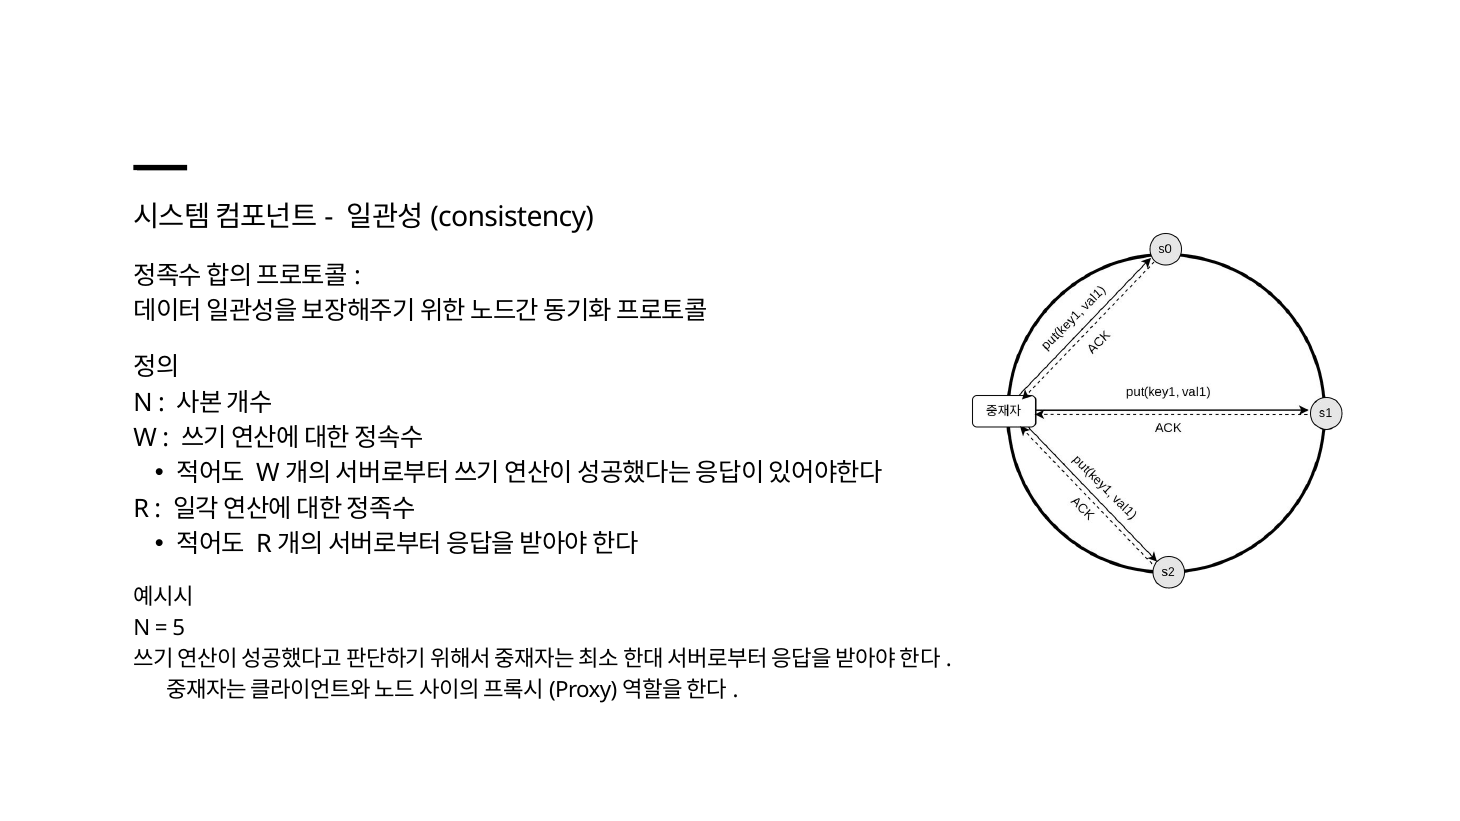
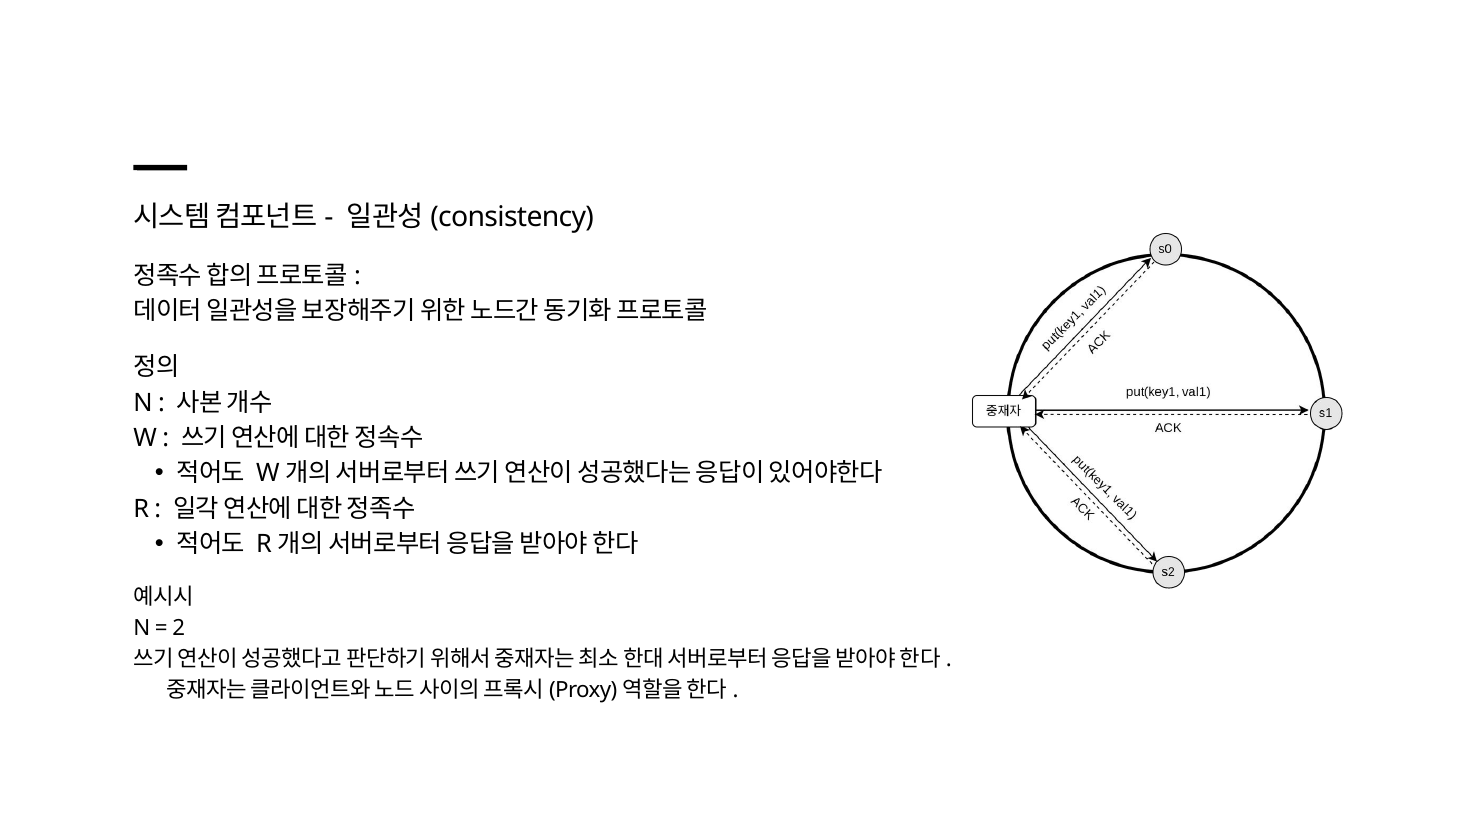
5: 5 -> 2
